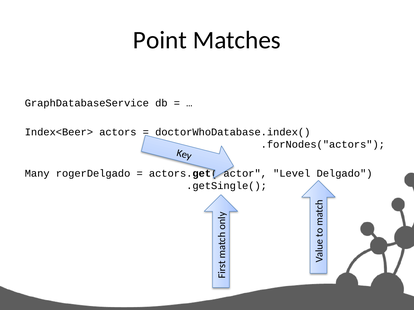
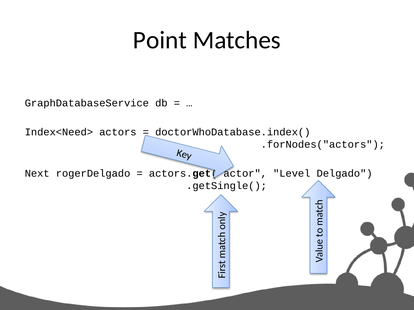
Index<Beer>: Index<Beer> -> Index<Need>
Many: Many -> Next
